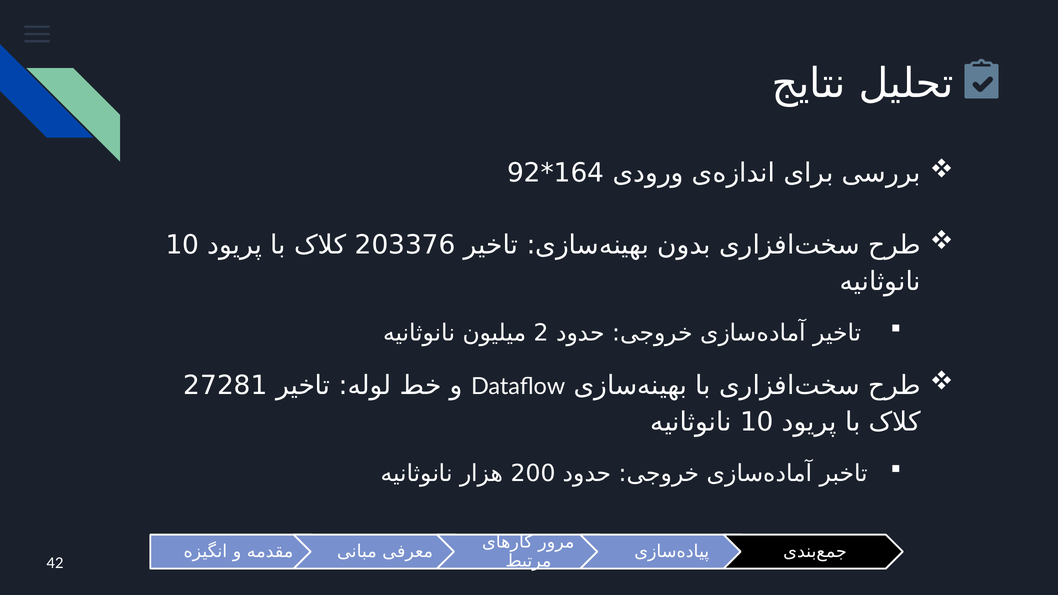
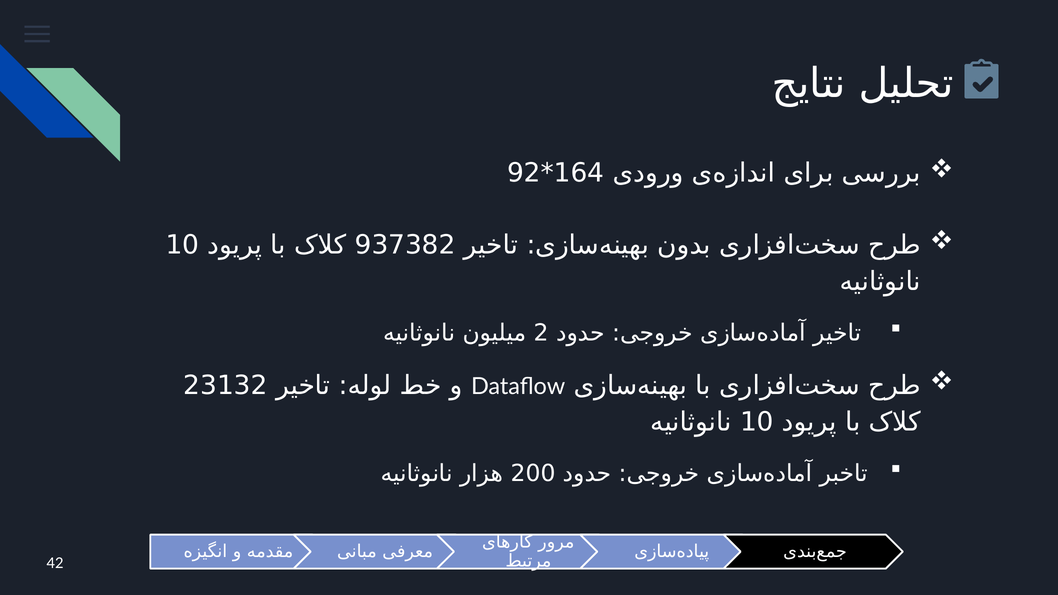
203376: 203376 -> 937382
27281: 27281 -> 23132
